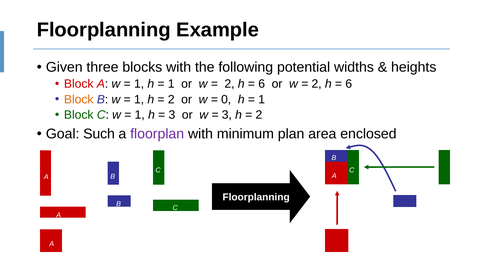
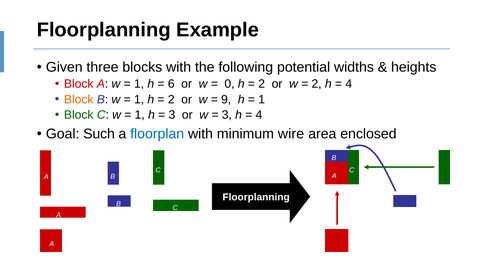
1 at (171, 84): 1 -> 6
2 at (230, 84): 2 -> 0
6 at (262, 84): 6 -> 2
6 at (349, 84): 6 -> 4
0: 0 -> 9
2 at (259, 115): 2 -> 4
floorplan colour: purple -> blue
plan: plan -> wire
